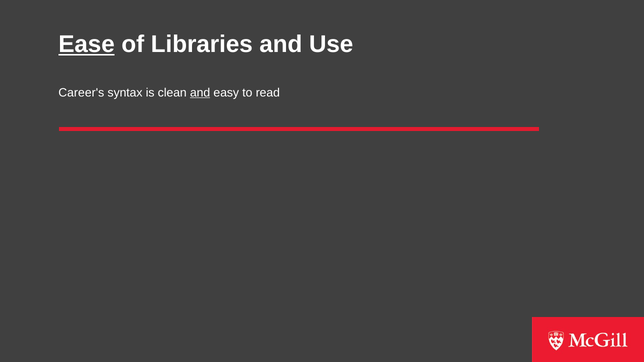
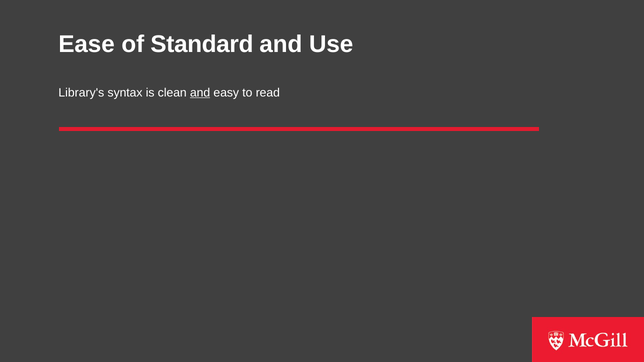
Ease underline: present -> none
Libraries: Libraries -> Standard
Career's: Career's -> Library's
